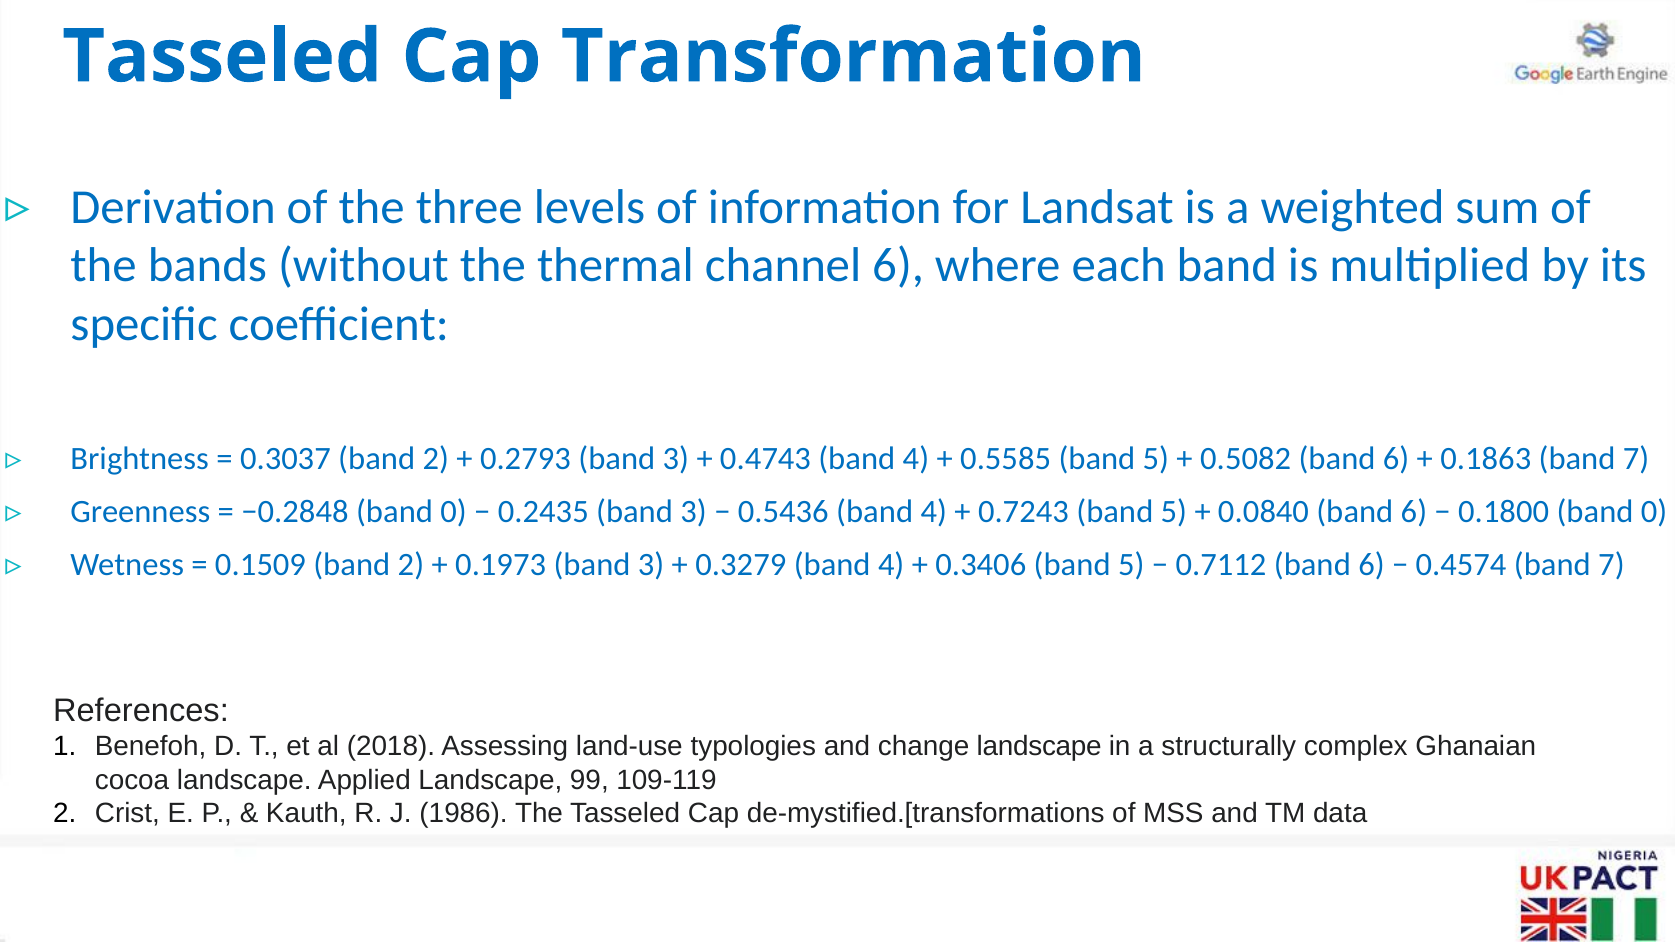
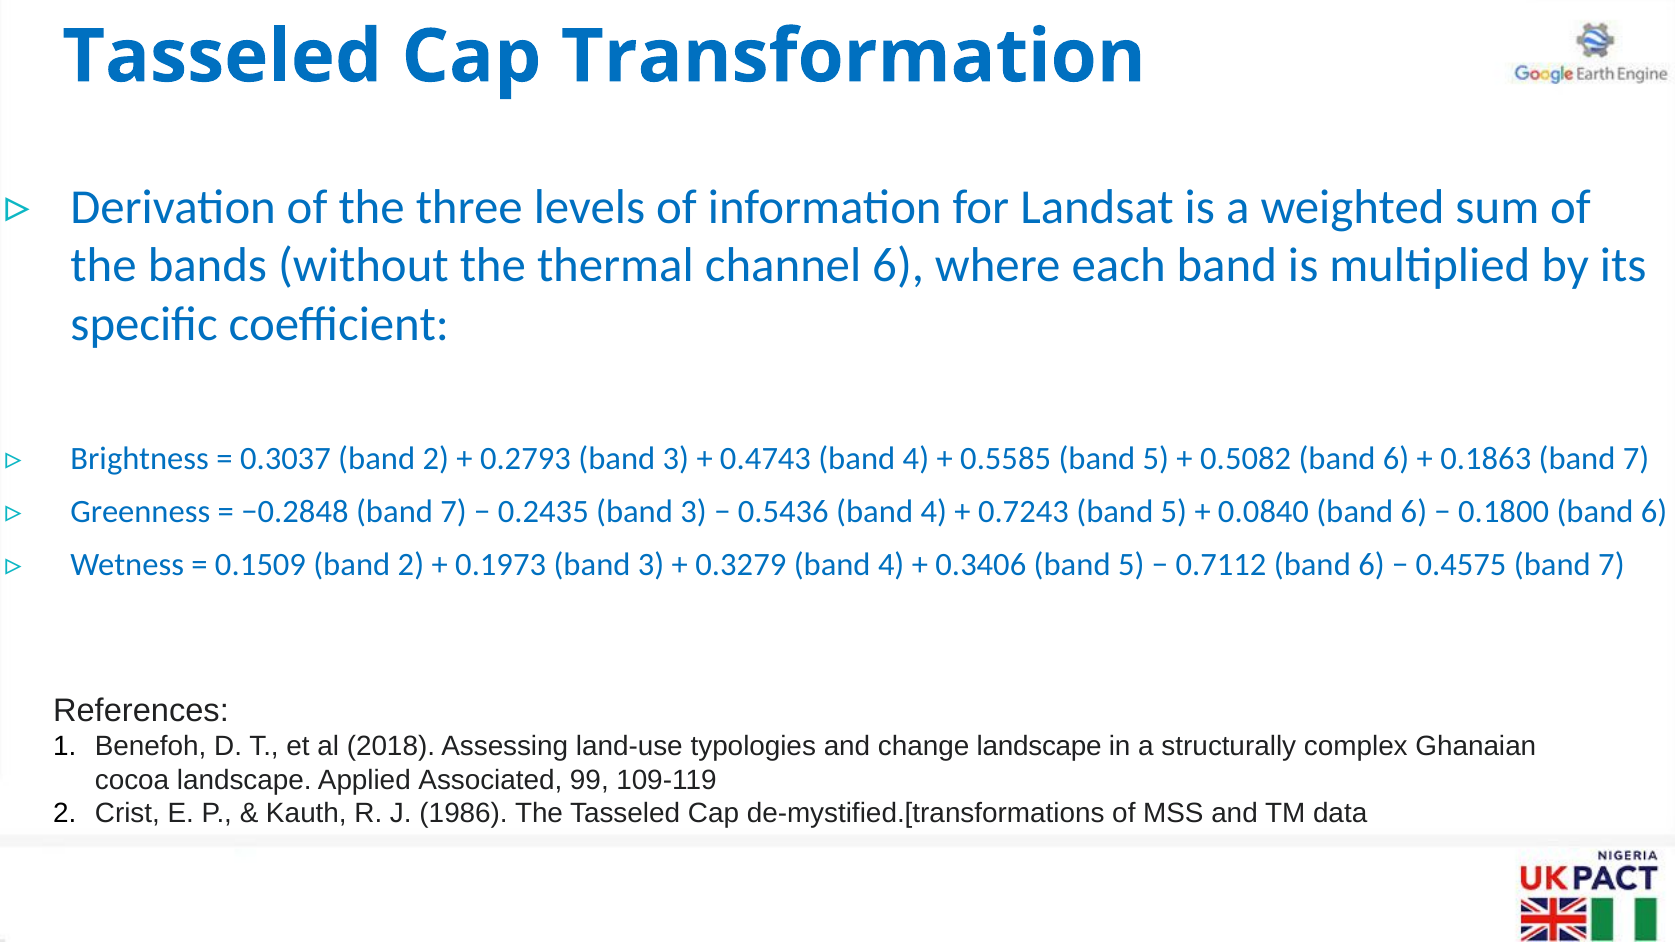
−0.2848 band 0: 0 -> 7
0.1800 band 0: 0 -> 6
0.4574: 0.4574 -> 0.4575
Applied Landscape: Landscape -> Associated
